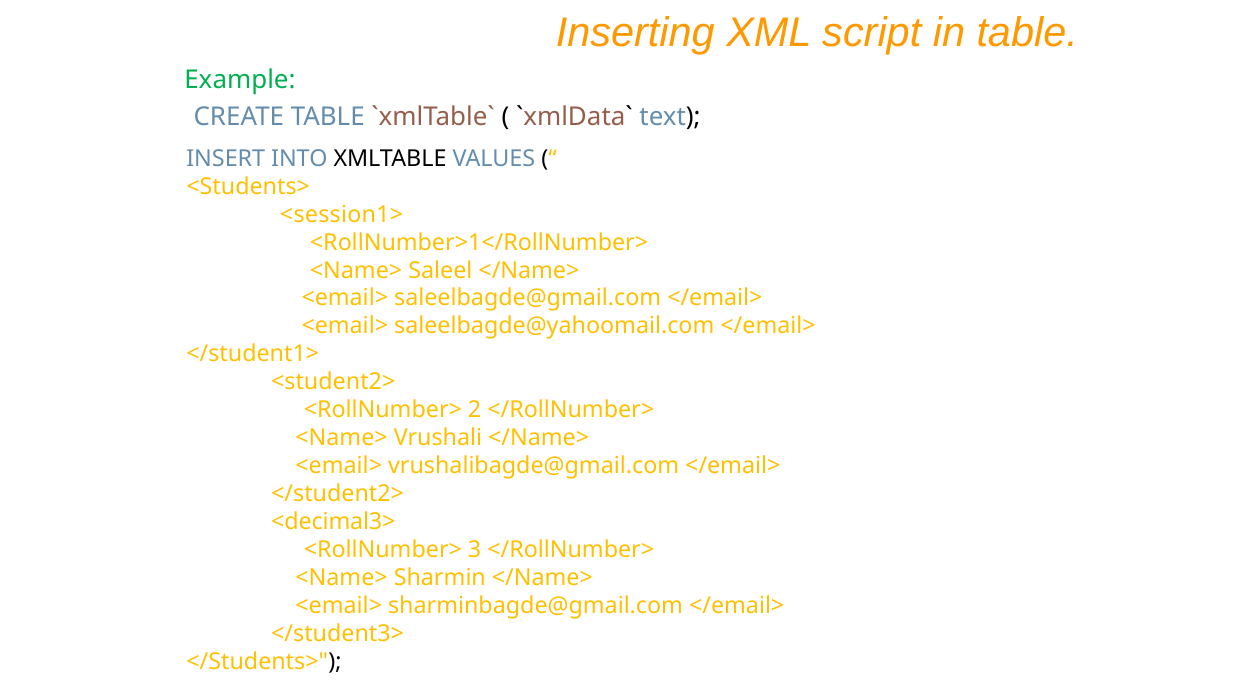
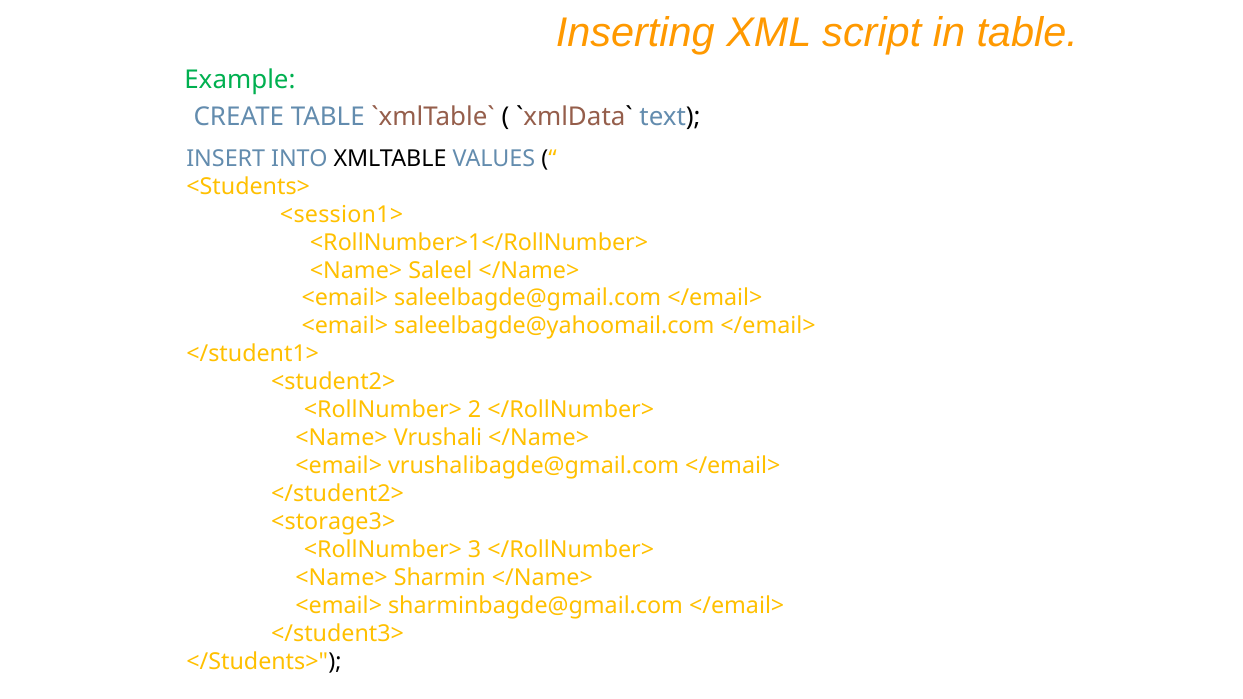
<decimal3>: <decimal3> -> <storage3>
